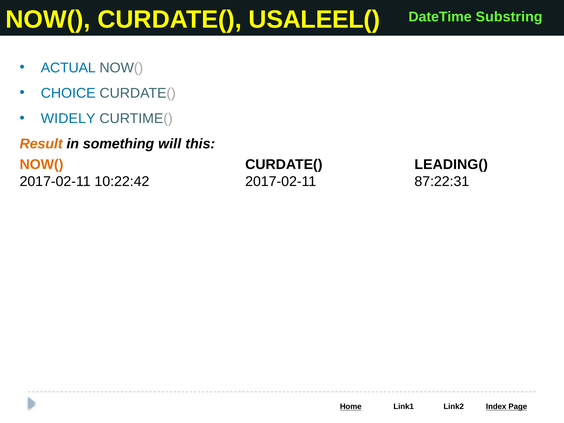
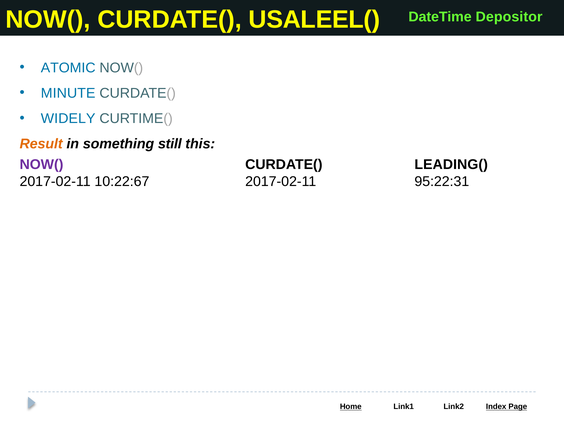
Substring: Substring -> Depositor
ACTUAL: ACTUAL -> ATOMIC
CHOICE: CHOICE -> MINUTE
will: will -> still
NOW( at (42, 165) colour: orange -> purple
10:22:42: 10:22:42 -> 10:22:67
87:22:31: 87:22:31 -> 95:22:31
